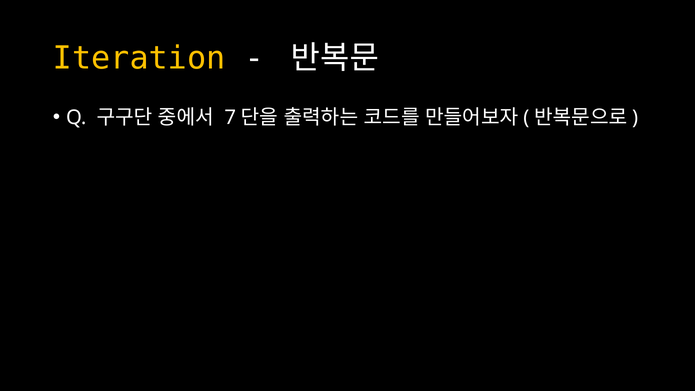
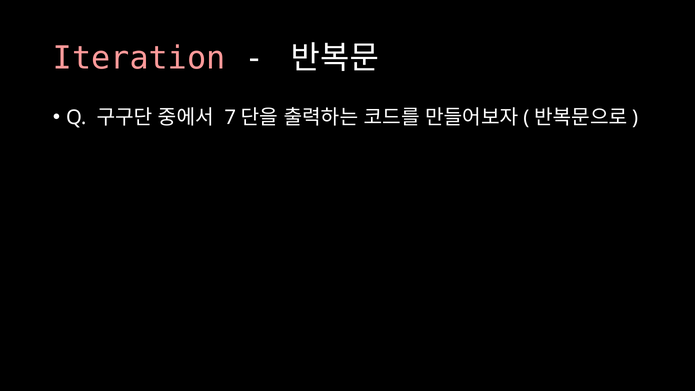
Iteration colour: yellow -> pink
